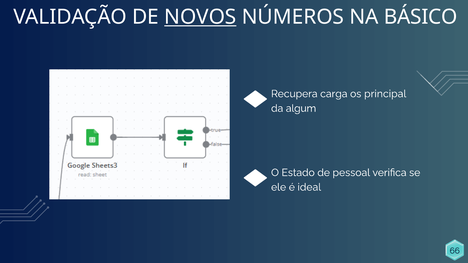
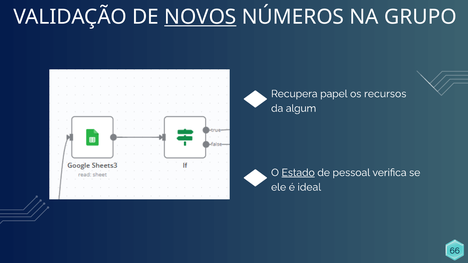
BÁSICO: BÁSICO -> GRUPO
carga: carga -> papel
principal: principal -> recursos
Estado underline: none -> present
